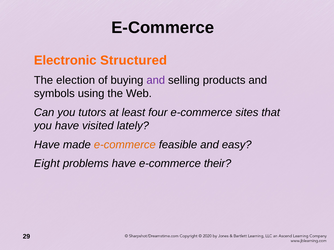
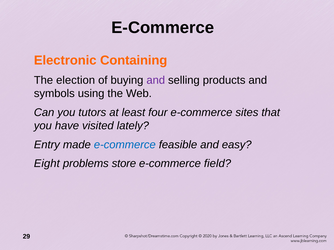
Structured: Structured -> Containing
Have at (47, 145): Have -> Entry
e-commerce at (125, 145) colour: orange -> blue
problems have: have -> store
their: their -> field
